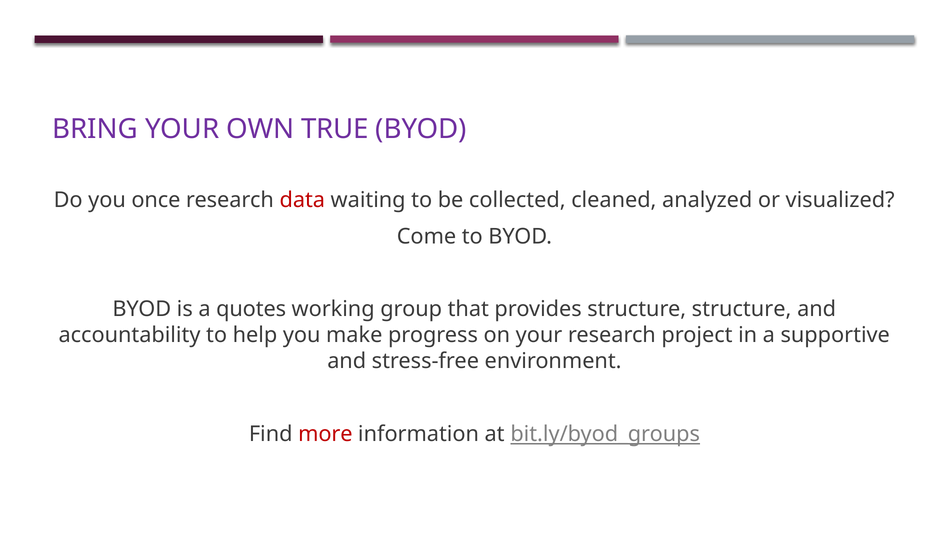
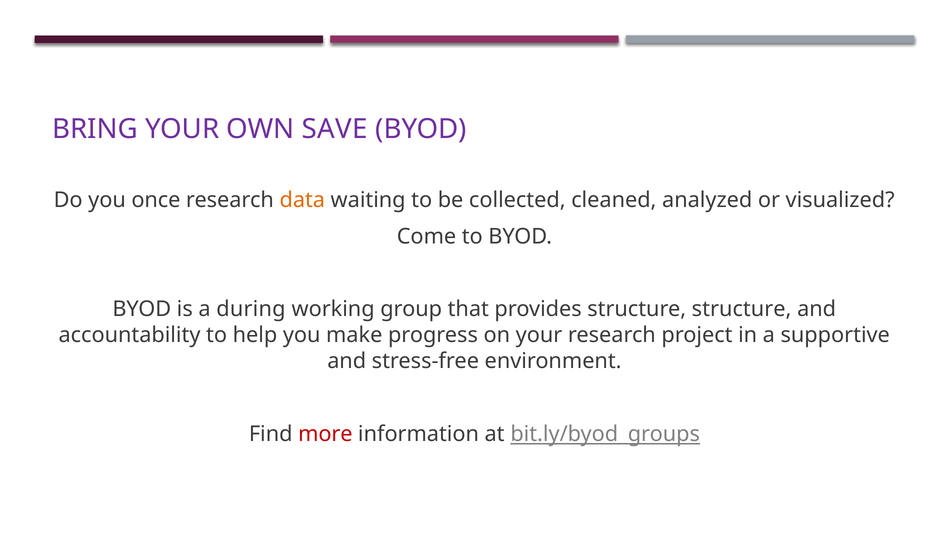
TRUE: TRUE -> SAVE
data colour: red -> orange
quotes: quotes -> during
